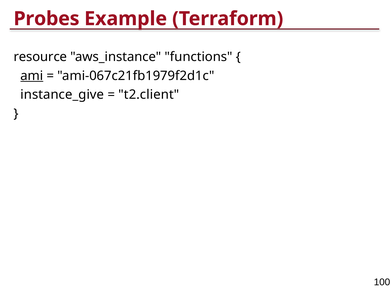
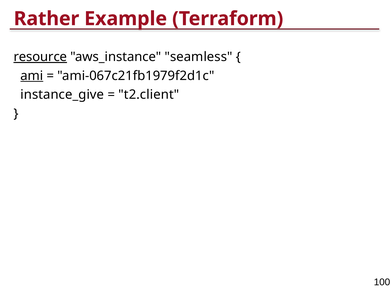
Probes: Probes -> Rather
resource underline: none -> present
functions: functions -> seamless
